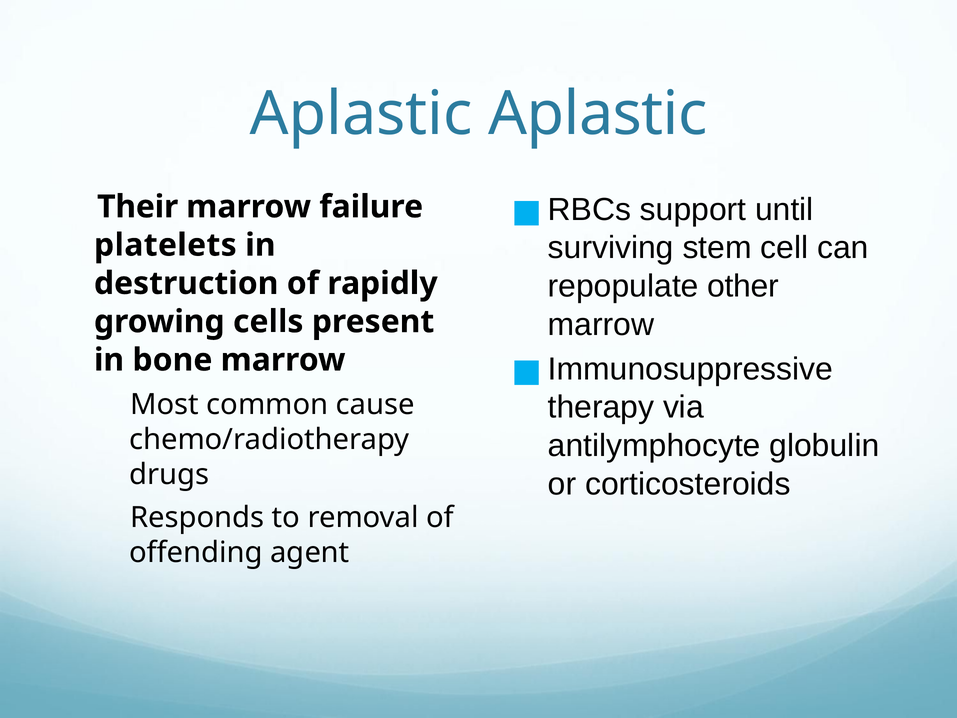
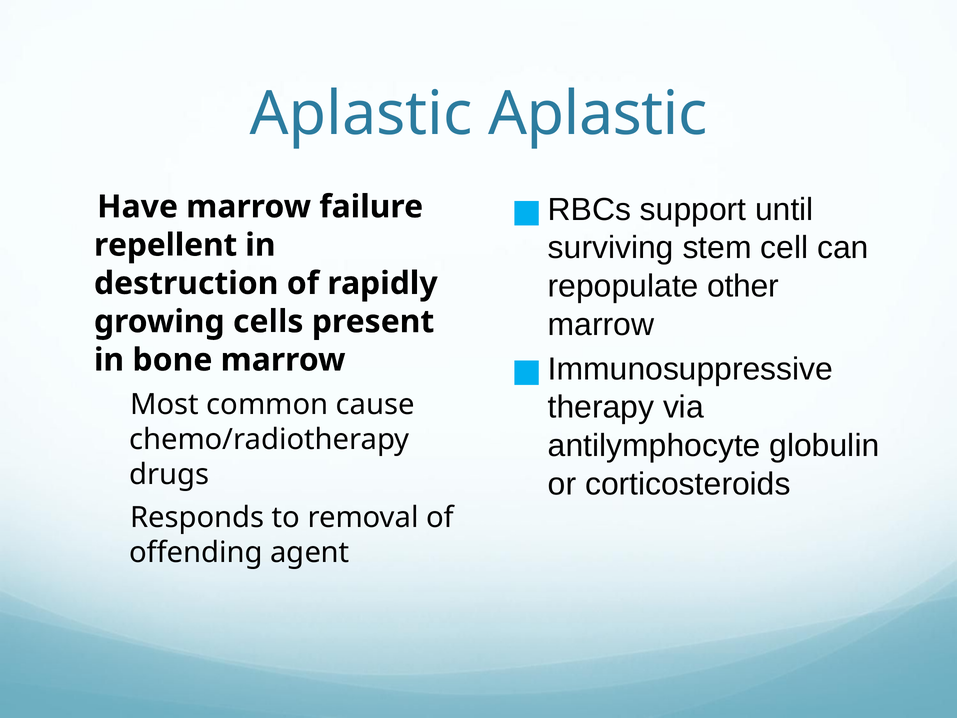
Their: Their -> Have
platelets: platelets -> repellent
